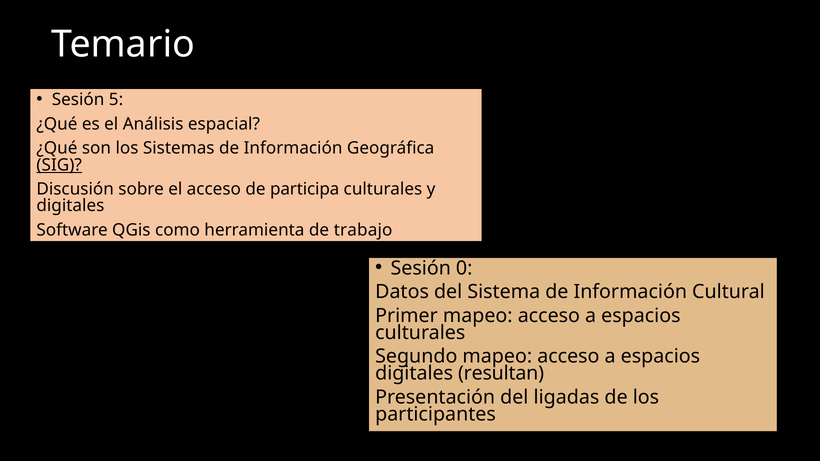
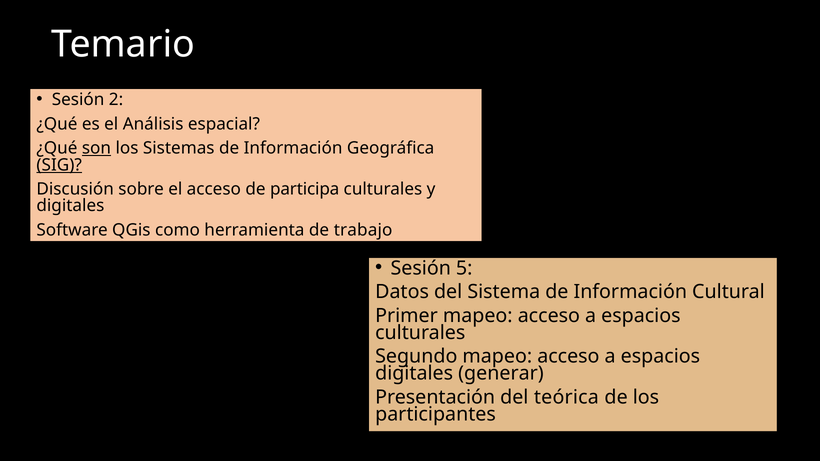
5: 5 -> 2
son underline: none -> present
0: 0 -> 5
resultan: resultan -> generar
ligadas: ligadas -> teórica
